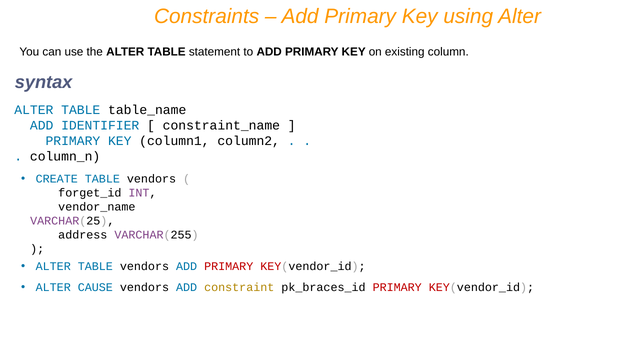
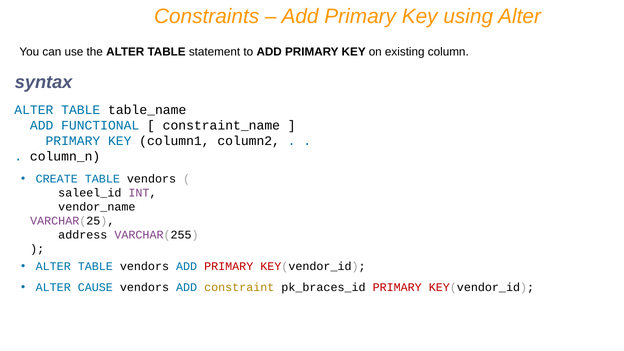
IDENTIFIER: IDENTIFIER -> FUNCTIONAL
forget_id: forget_id -> saleel_id
